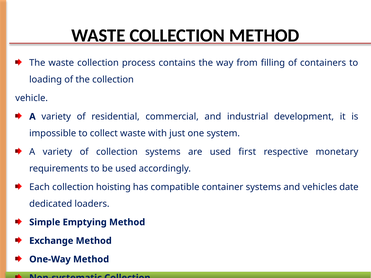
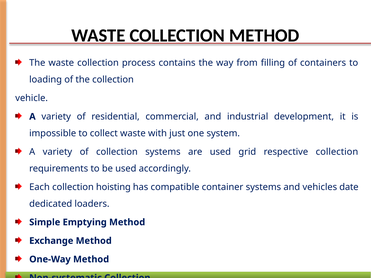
first: first -> grid
respective monetary: monetary -> collection
